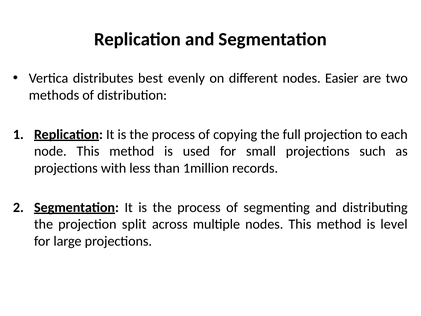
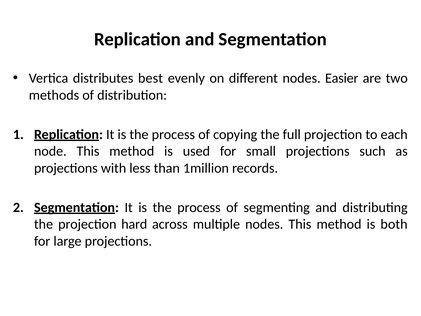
split: split -> hard
level: level -> both
